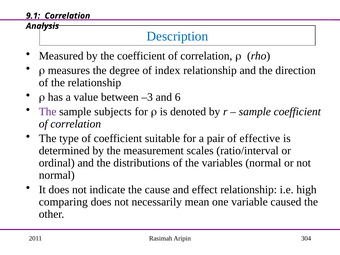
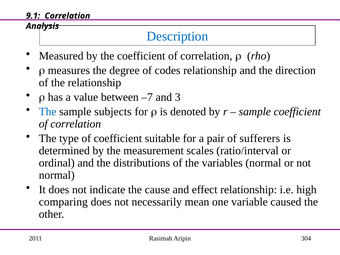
index: index -> codes
–3: –3 -> –7
6: 6 -> 3
The at (48, 112) colour: purple -> blue
effective: effective -> sufferers
